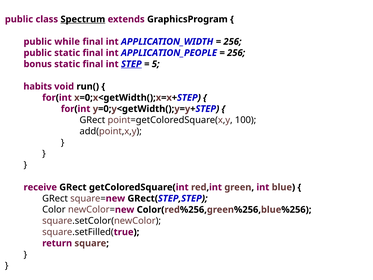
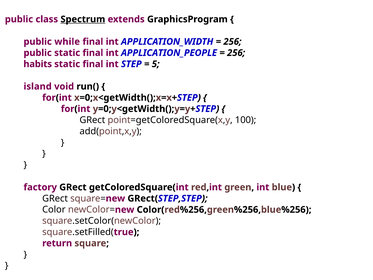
bonus: bonus -> habits
STEP underline: present -> none
habits: habits -> island
receive: receive -> factory
